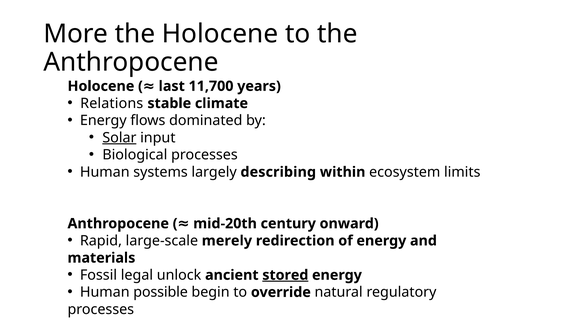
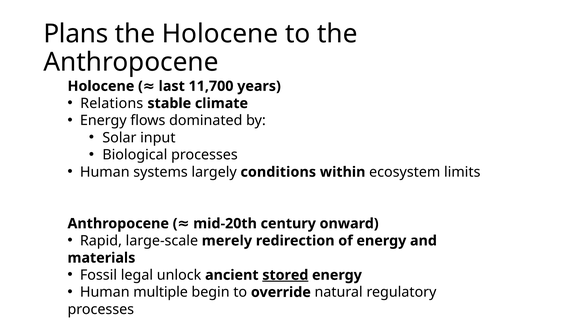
More: More -> Plans
Solar underline: present -> none
describing: describing -> conditions
possible: possible -> multiple
